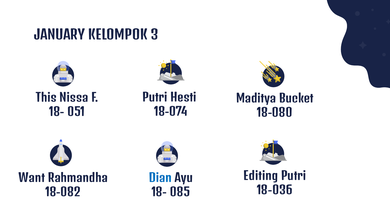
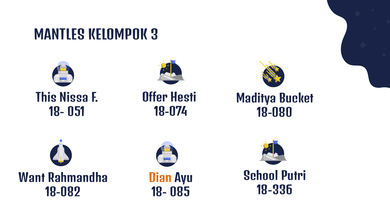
JANUARY: JANUARY -> MANTLES
Putri at (155, 98): Putri -> Offer
Editing: Editing -> School
Dian colour: blue -> orange
18-036: 18-036 -> 18-336
